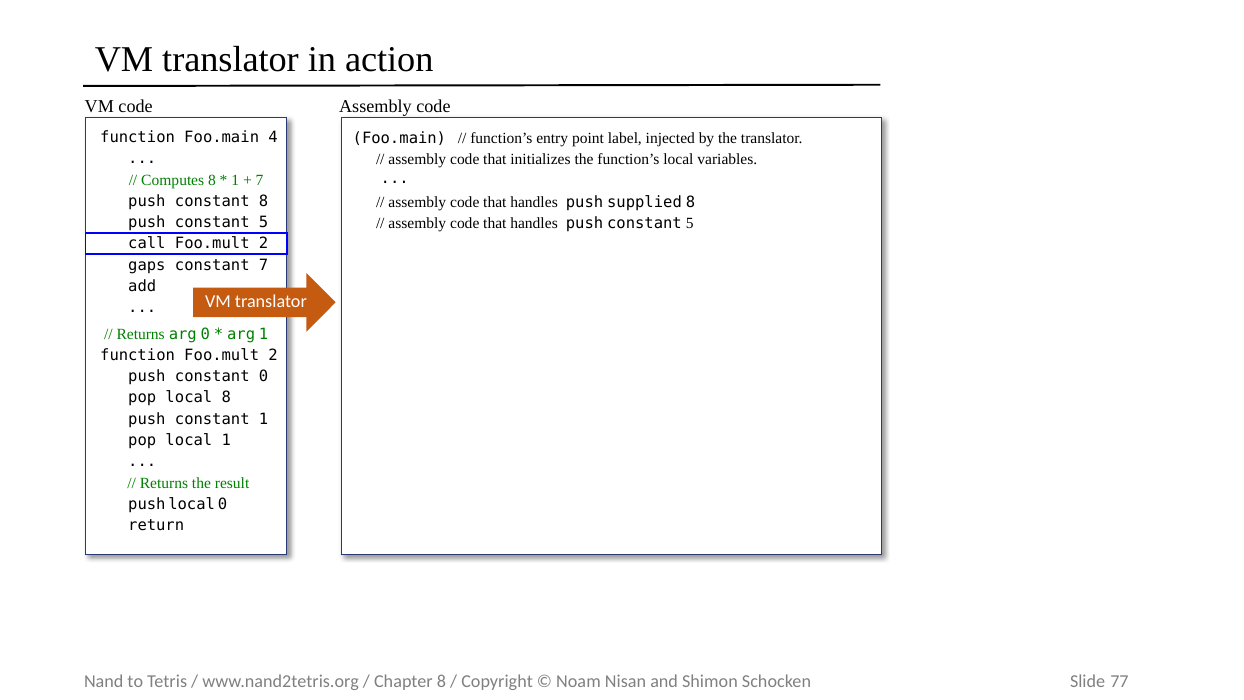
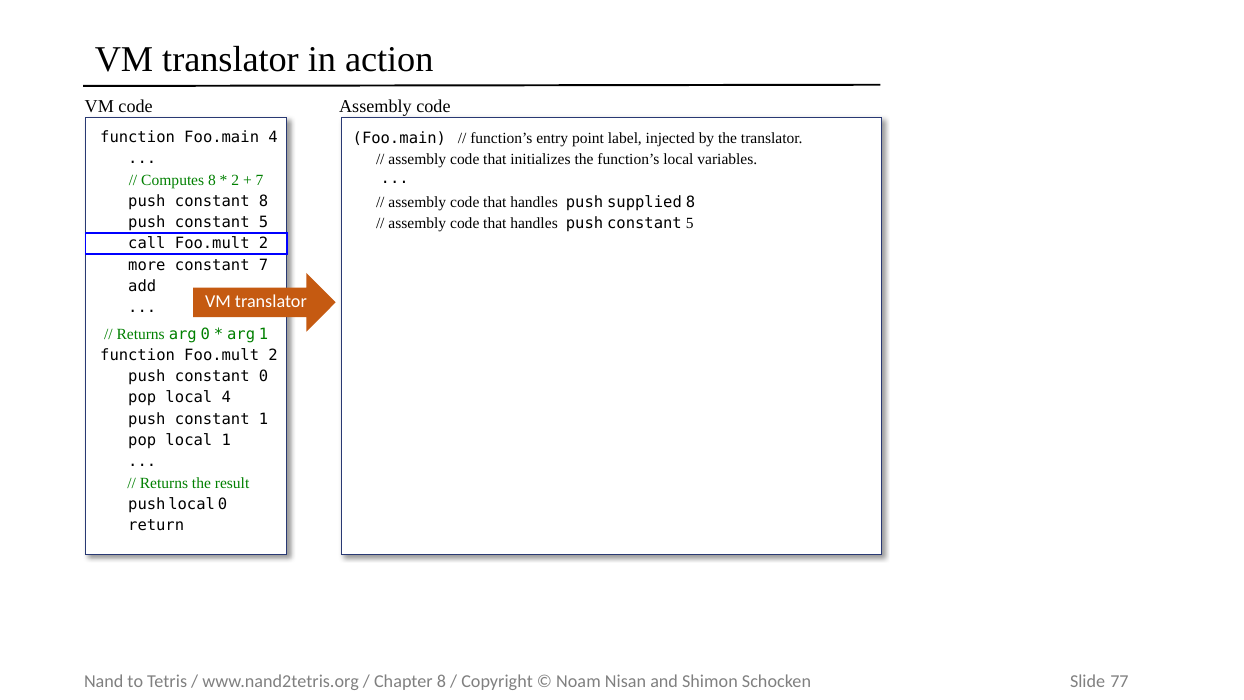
1 at (235, 180): 1 -> 2
gaps: gaps -> more
local 8: 8 -> 4
